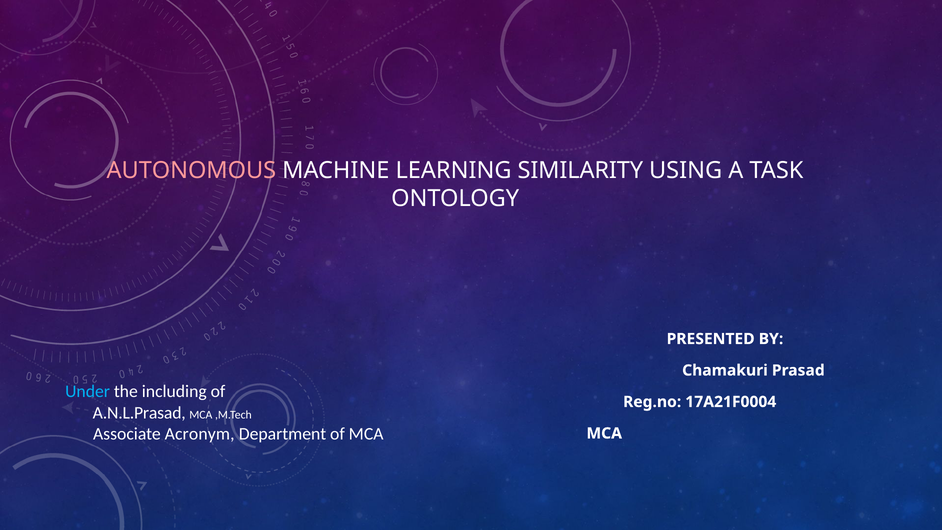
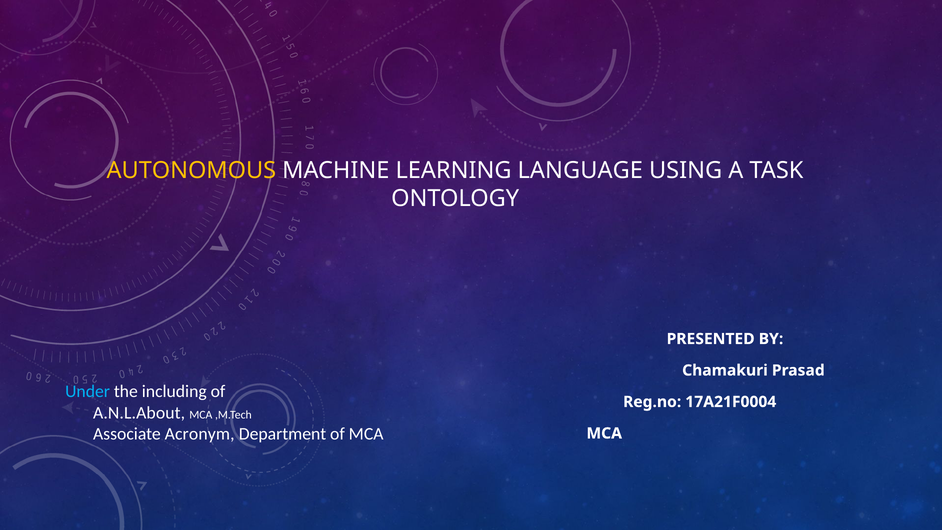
AUTONOMOUS colour: pink -> yellow
SIMILARITY: SIMILARITY -> LANGUAGE
A.N.L.Prasad: A.N.L.Prasad -> A.N.L.About
